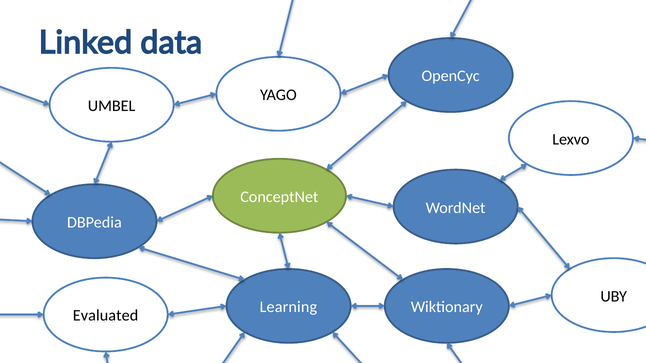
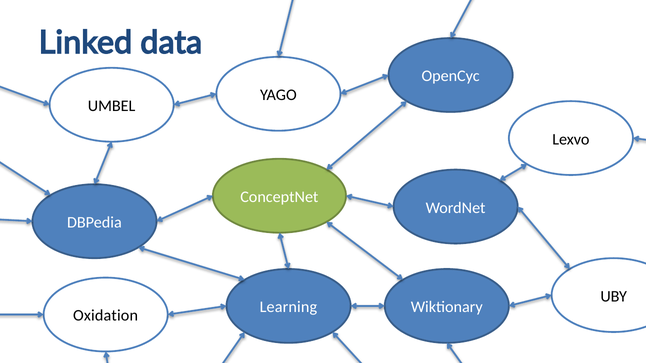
Evaluated: Evaluated -> Oxidation
